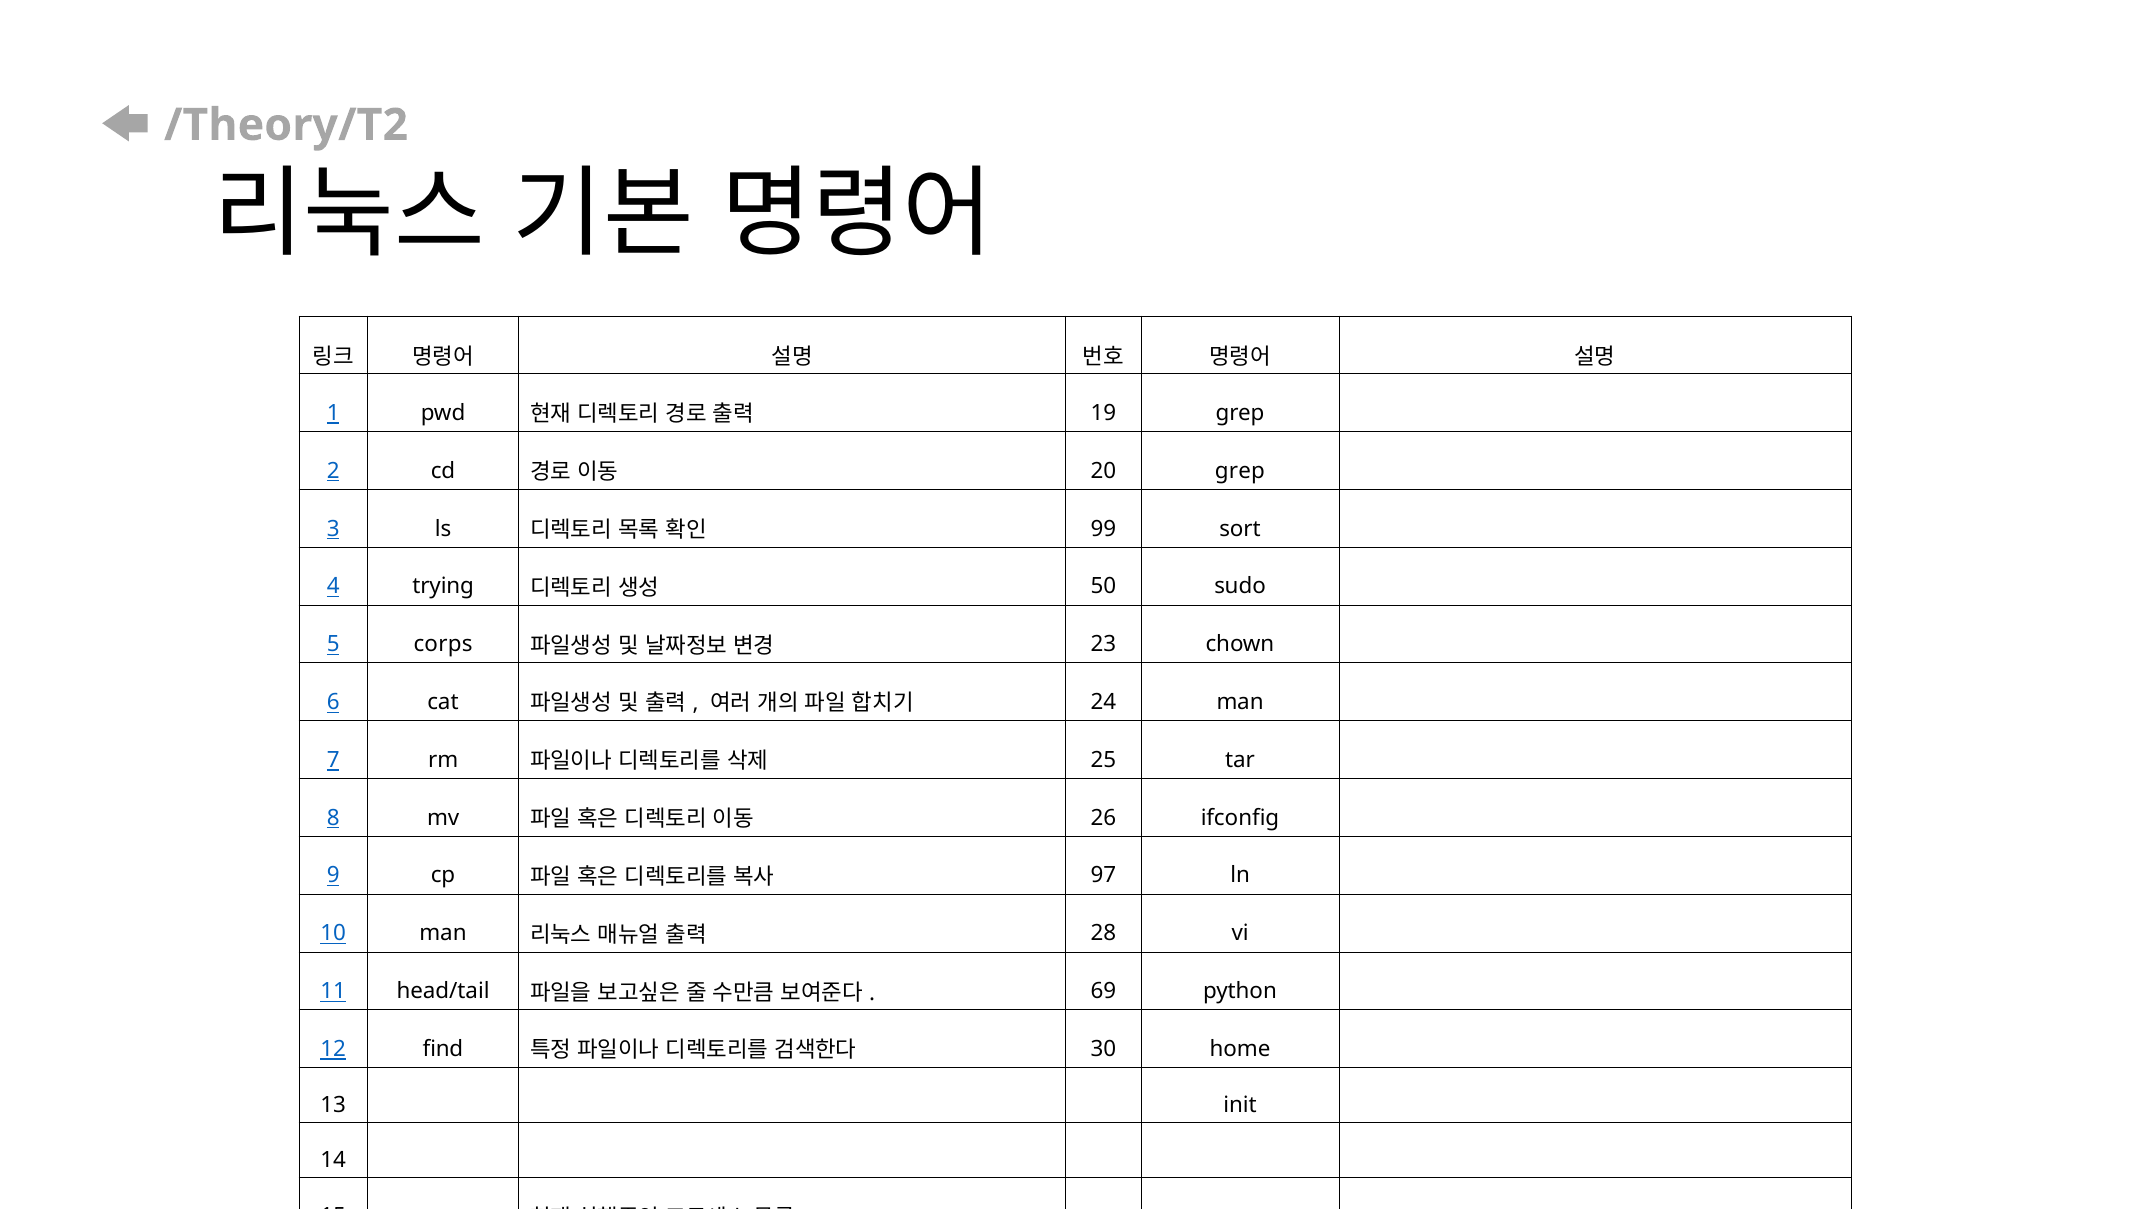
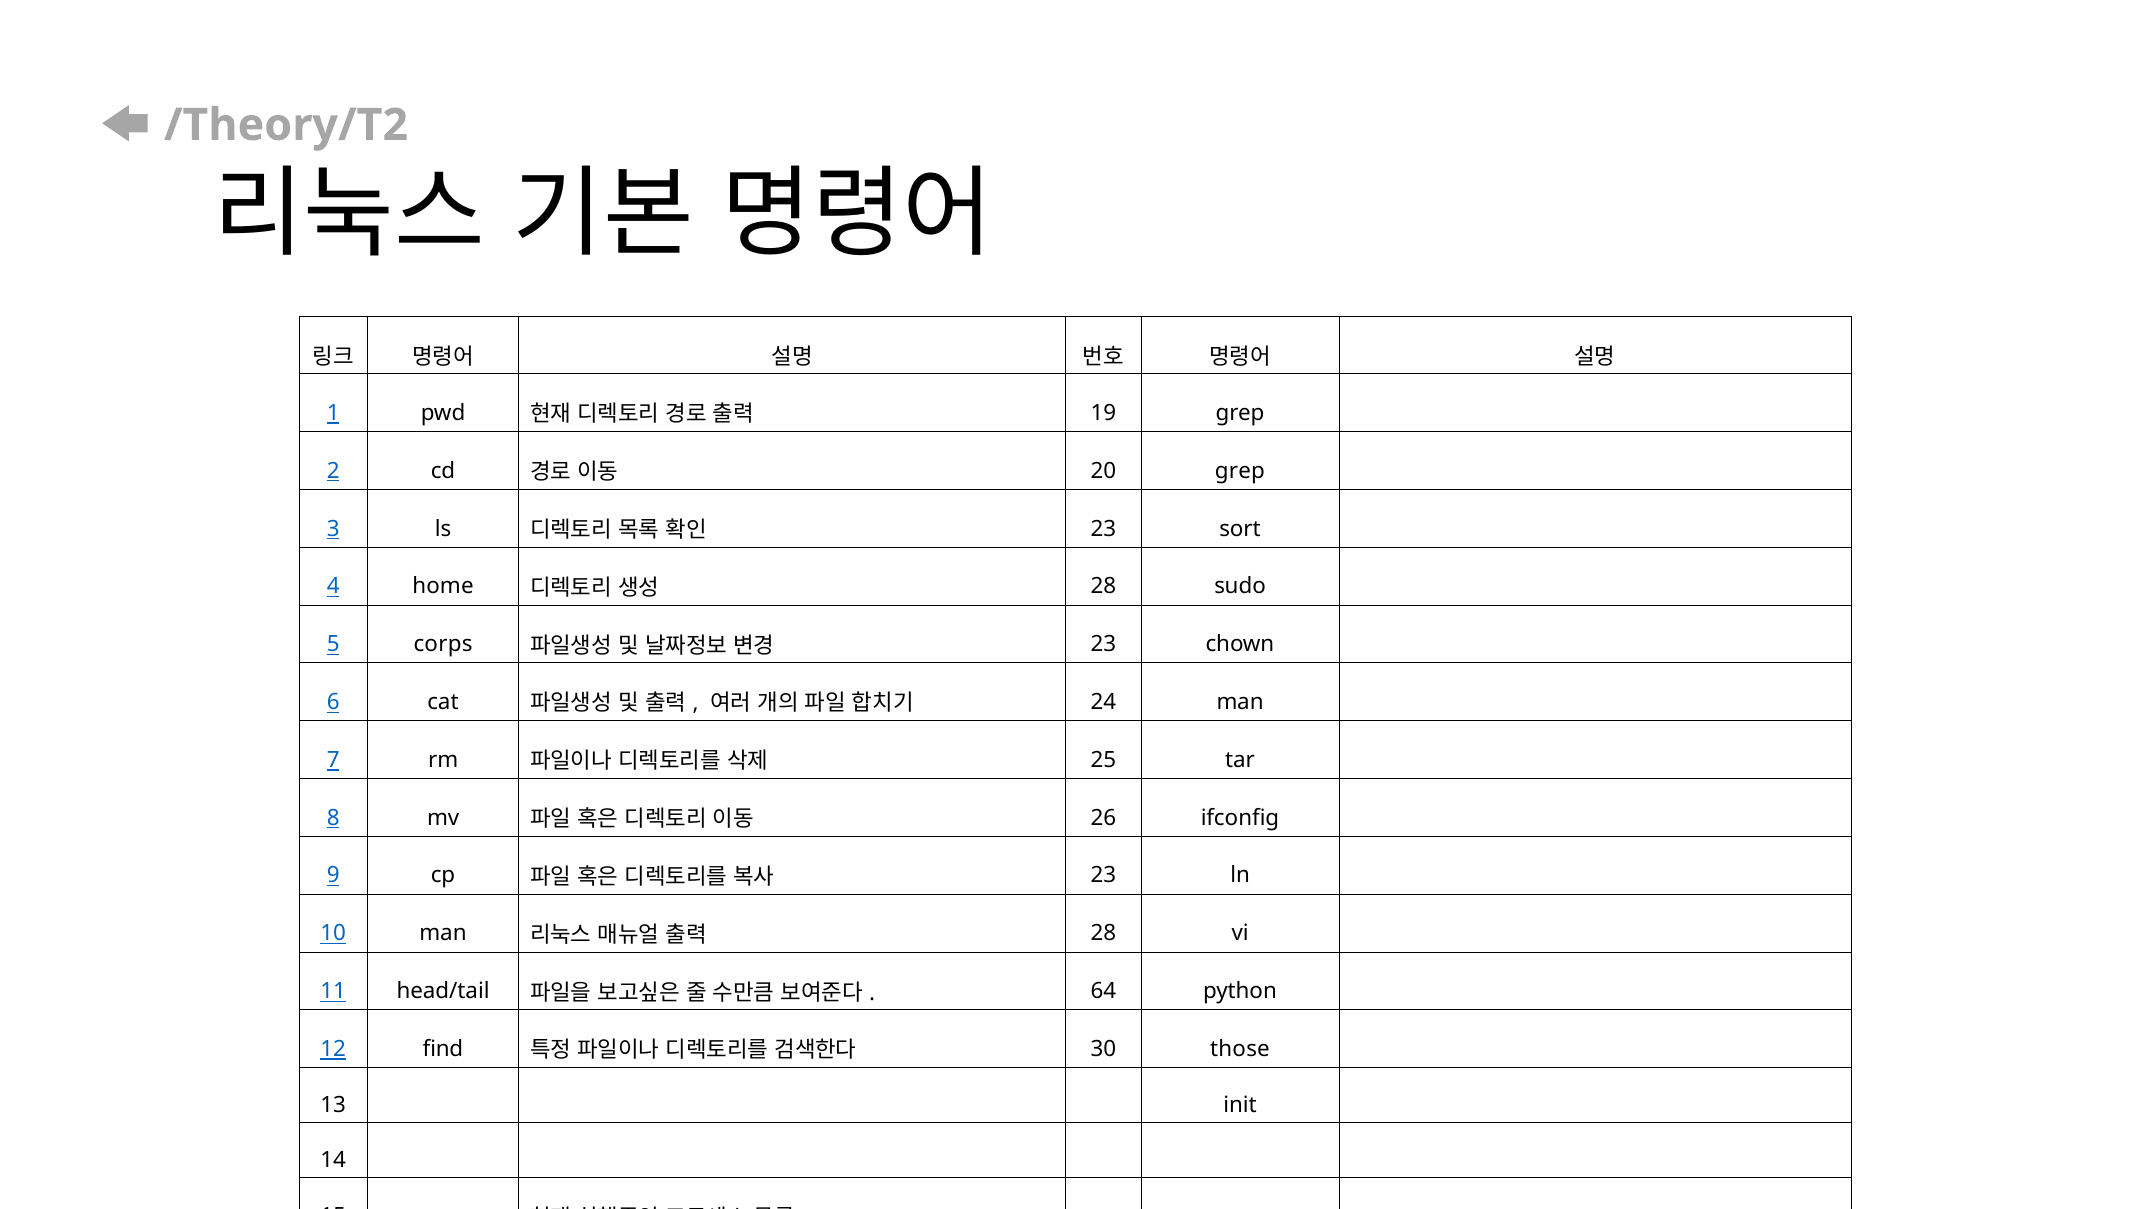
99 at (1103, 529): 99 -> 23
trying: trying -> home
50 at (1103, 587): 50 -> 28
97 at (1103, 876): 97 -> 23
69: 69 -> 64
home: home -> those
